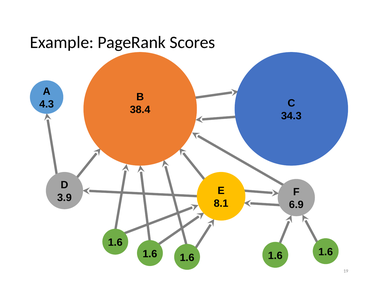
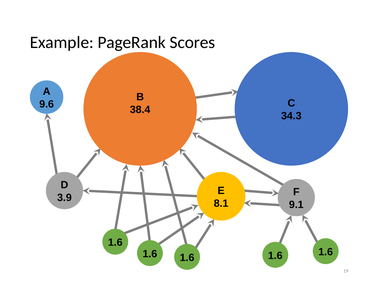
4.3: 4.3 -> 9.6
6.9: 6.9 -> 9.1
